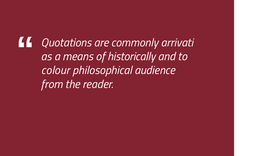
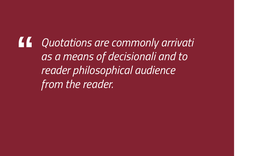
historically: historically -> decisionali
colour at (55, 70): colour -> reader
